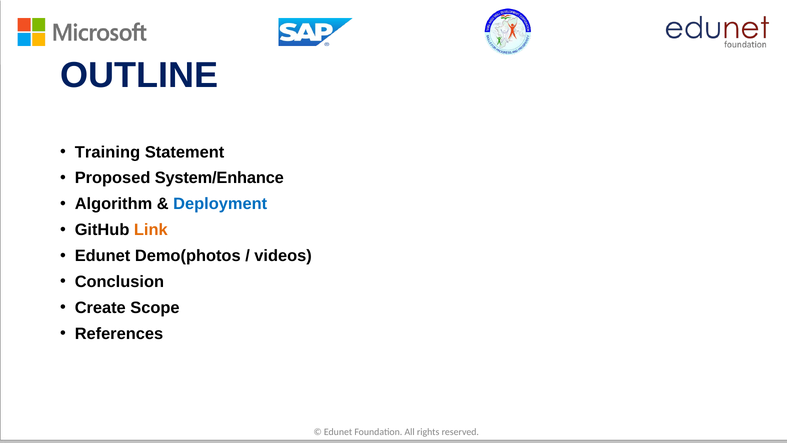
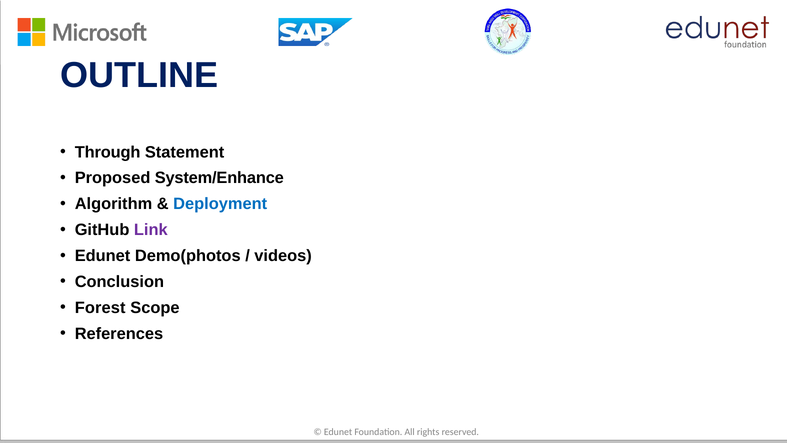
Training: Training -> Through
Link colour: orange -> purple
Create: Create -> Forest
